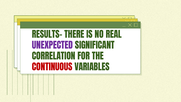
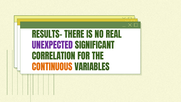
CONTINUOUS colour: red -> orange
